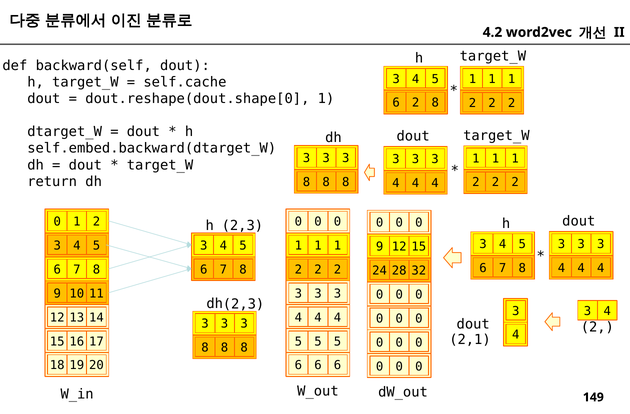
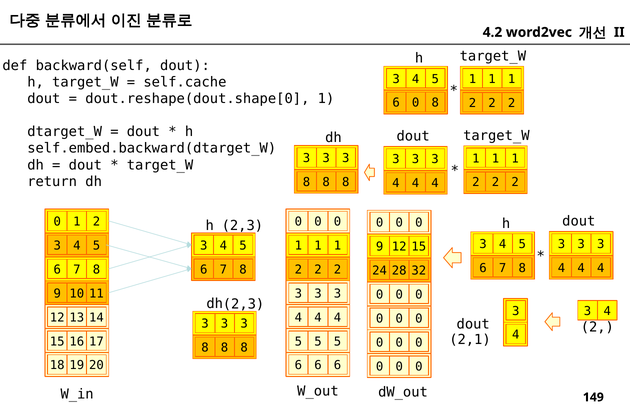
6 2: 2 -> 0
